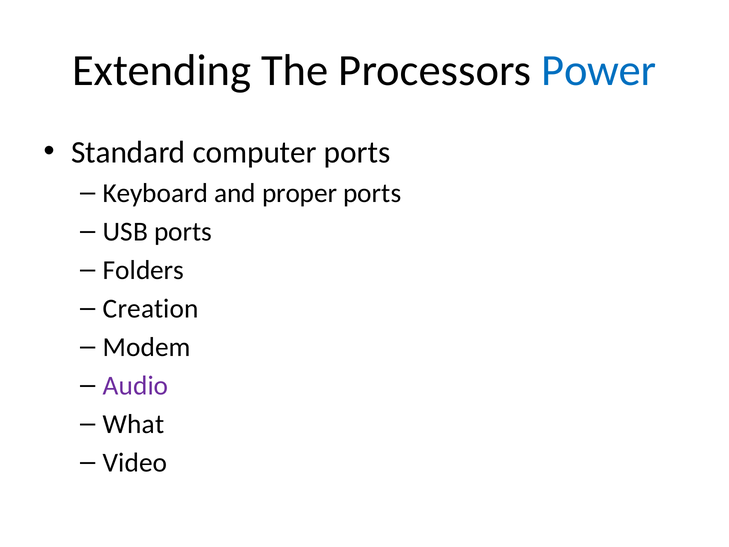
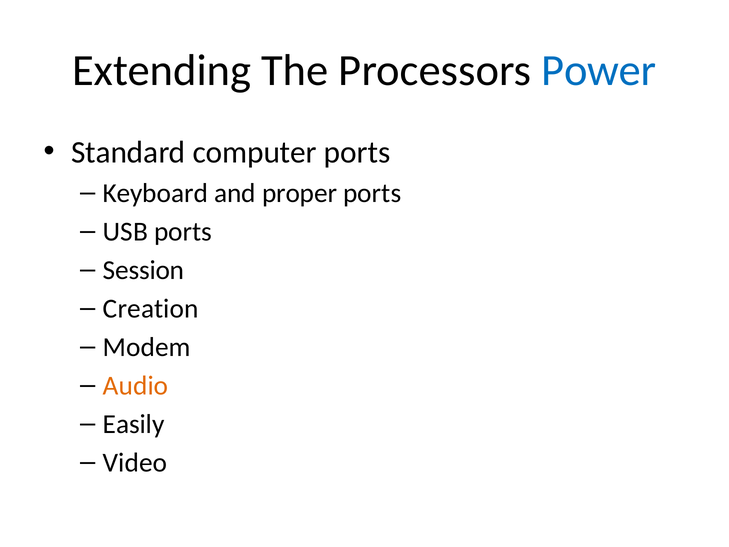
Folders: Folders -> Session
Audio colour: purple -> orange
What: What -> Easily
